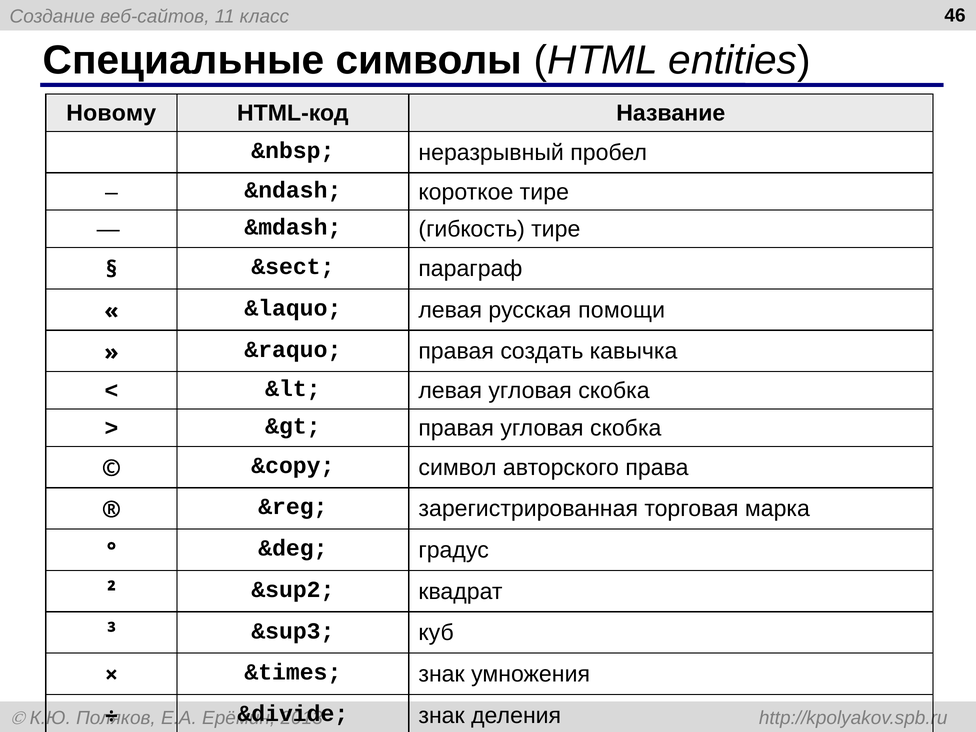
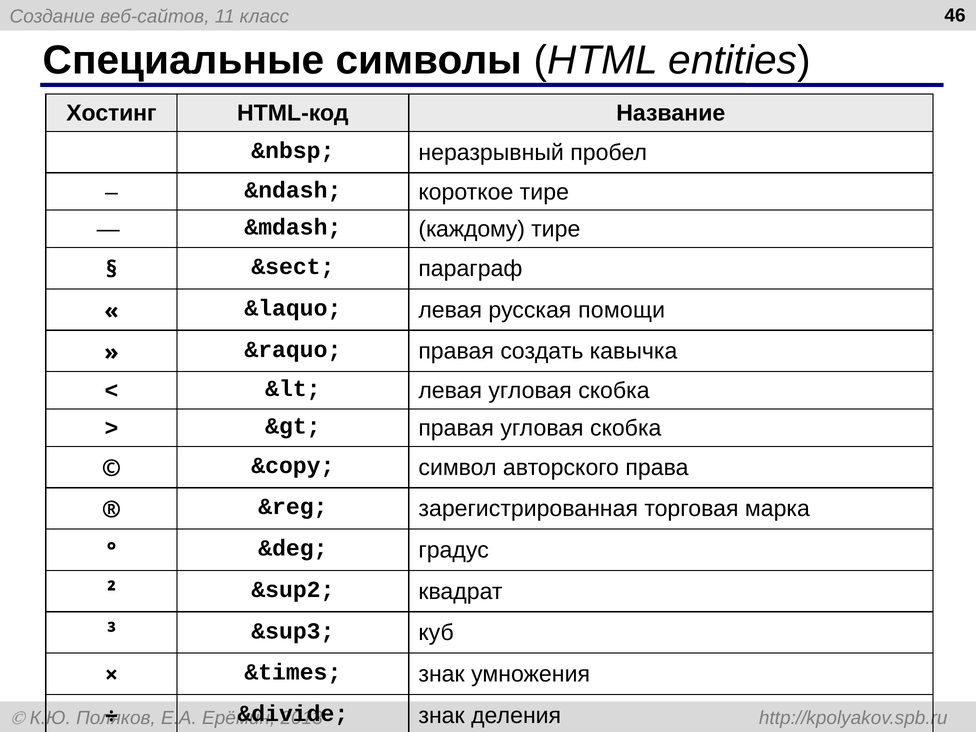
Новому: Новому -> Хостинг
гибкость: гибкость -> каждому
